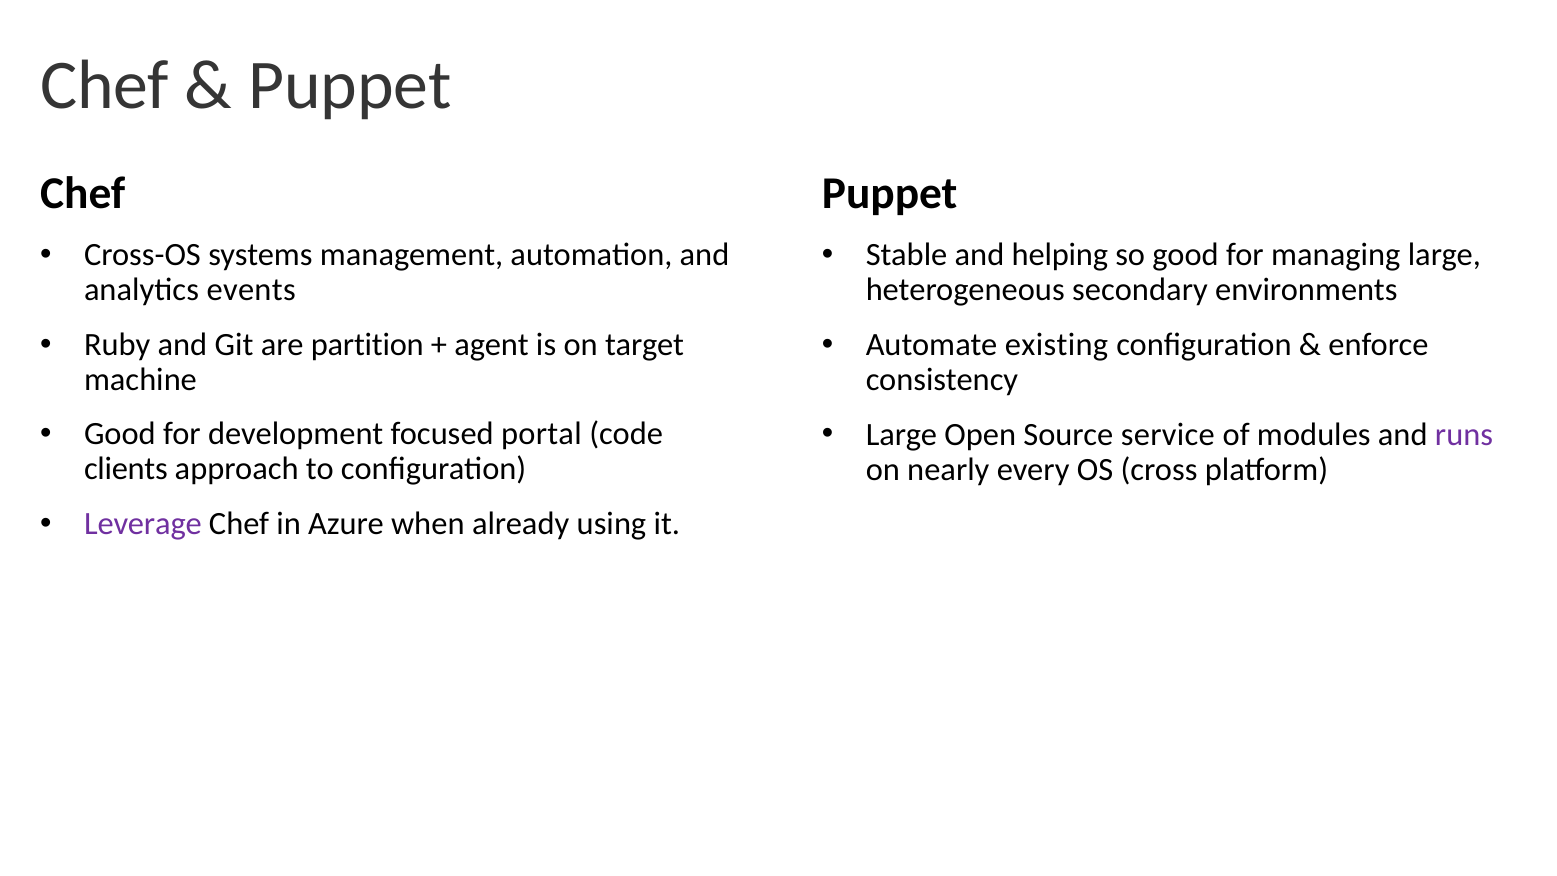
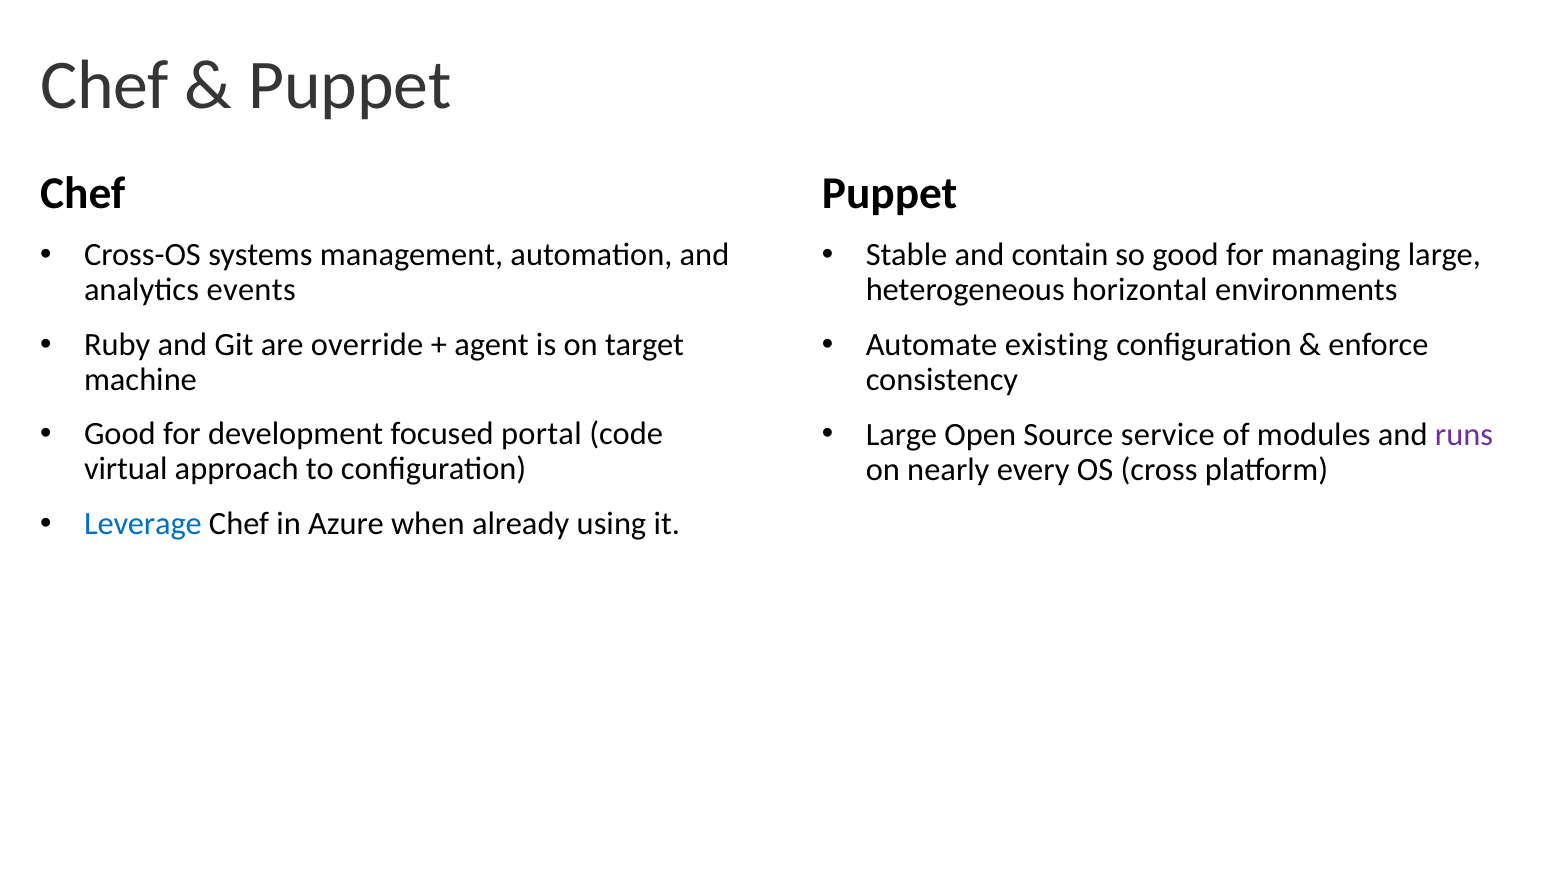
helping: helping -> contain
secondary: secondary -> horizontal
partition: partition -> override
clients: clients -> virtual
Leverage colour: purple -> blue
